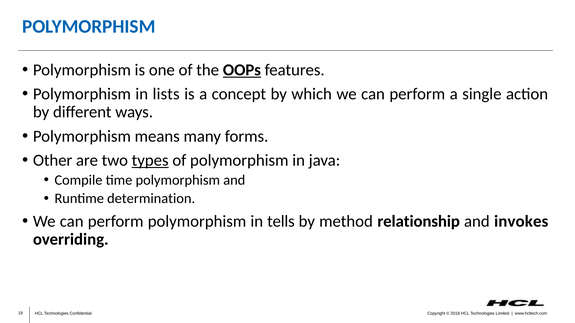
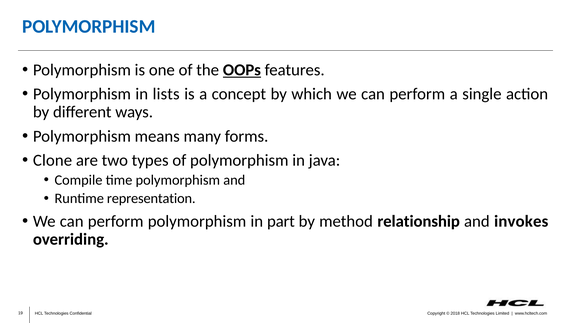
Other: Other -> Clone
types underline: present -> none
determination: determination -> representation
tells: tells -> part
